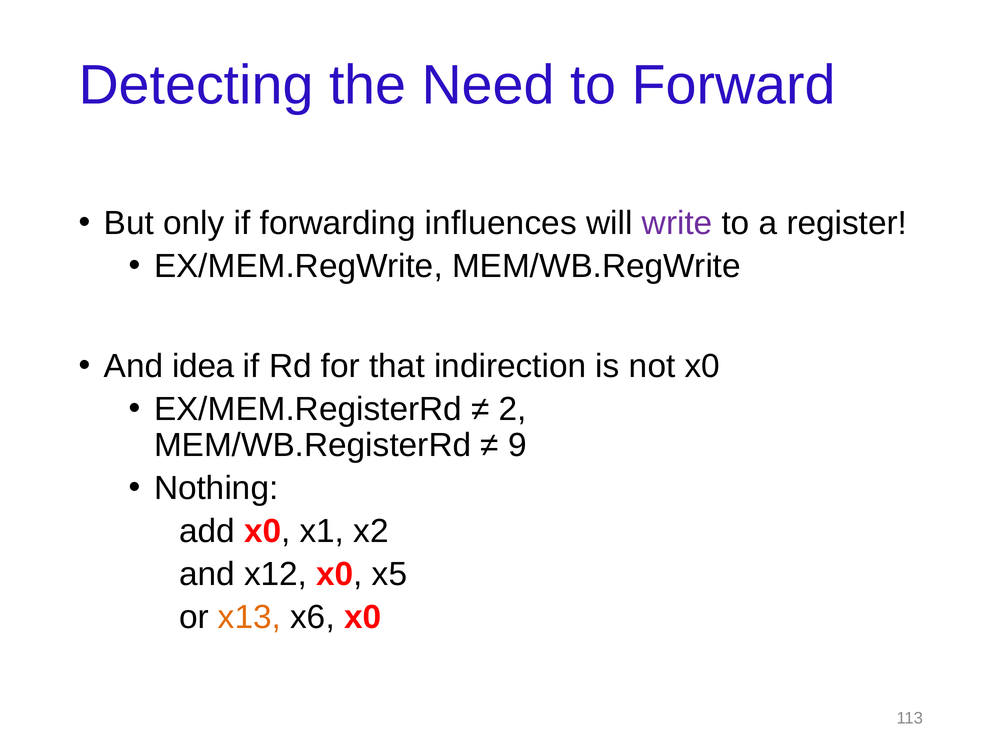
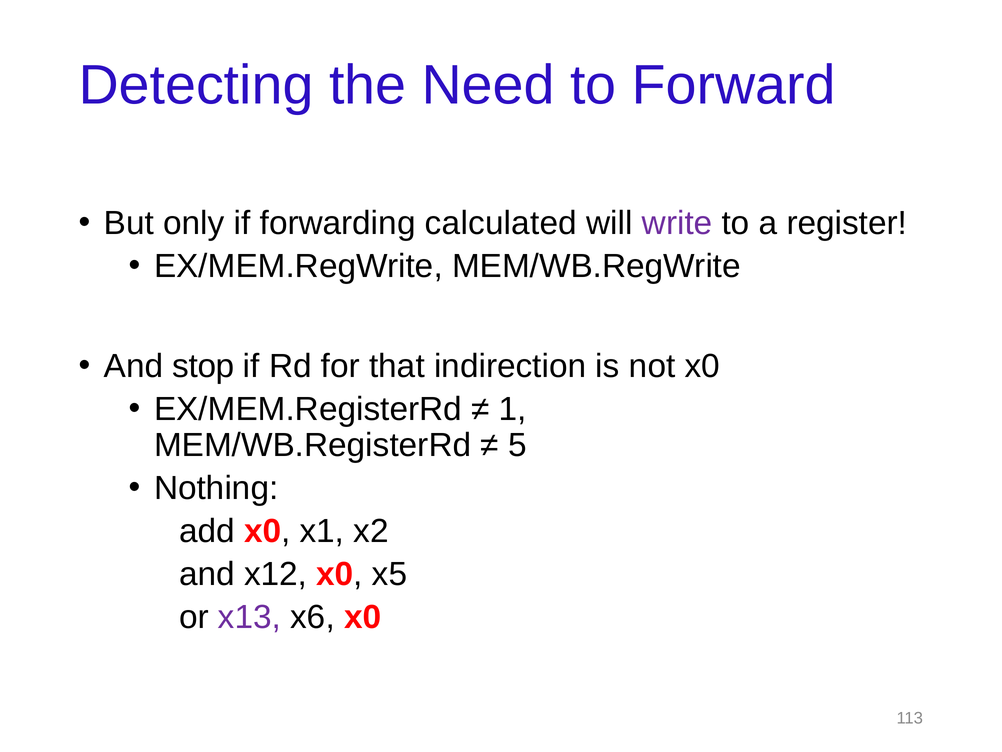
influences: influences -> calculated
idea: idea -> stop
2: 2 -> 1
9: 9 -> 5
x13 colour: orange -> purple
